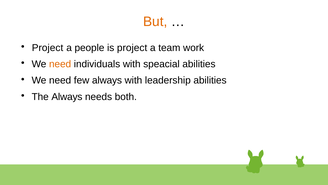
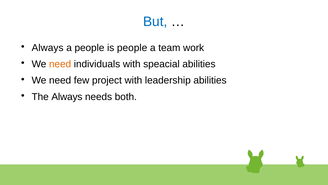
But colour: orange -> blue
Project at (48, 48): Project -> Always
is project: project -> people
few always: always -> project
